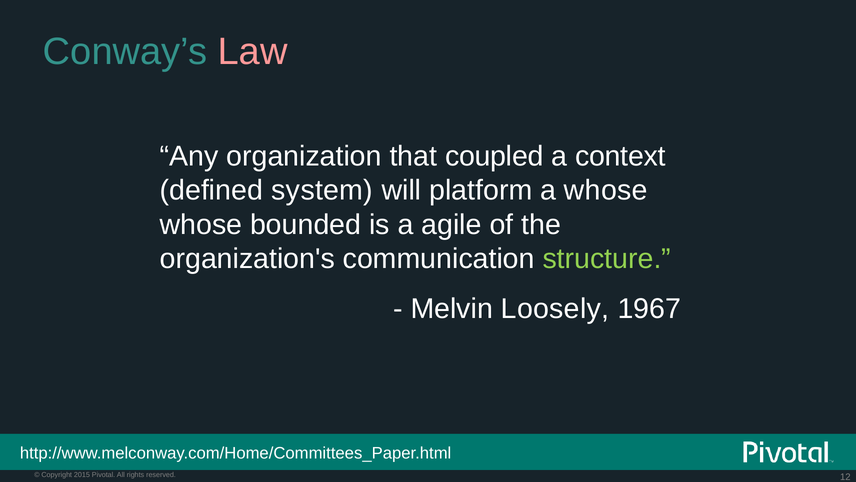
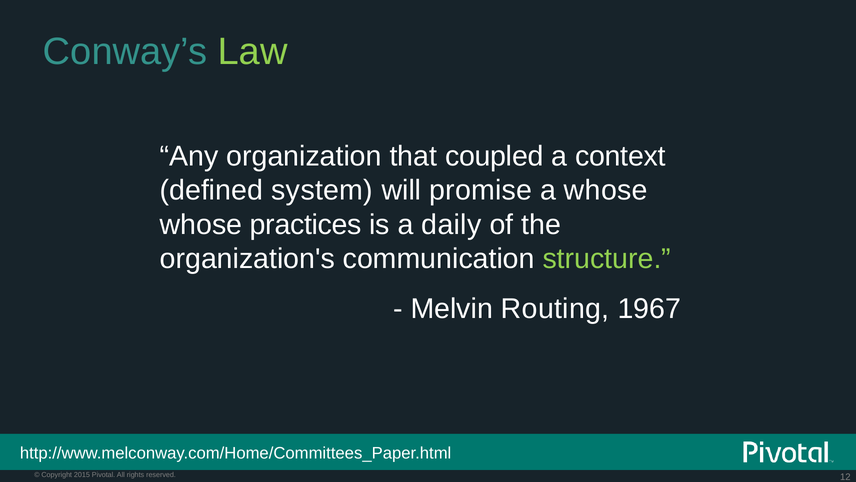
Law colour: pink -> light green
platform: platform -> promise
bounded: bounded -> practices
agile: agile -> daily
Loosely: Loosely -> Routing
